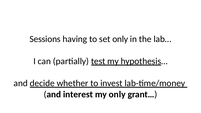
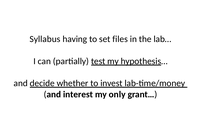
Sessions: Sessions -> Syllabus
set only: only -> files
